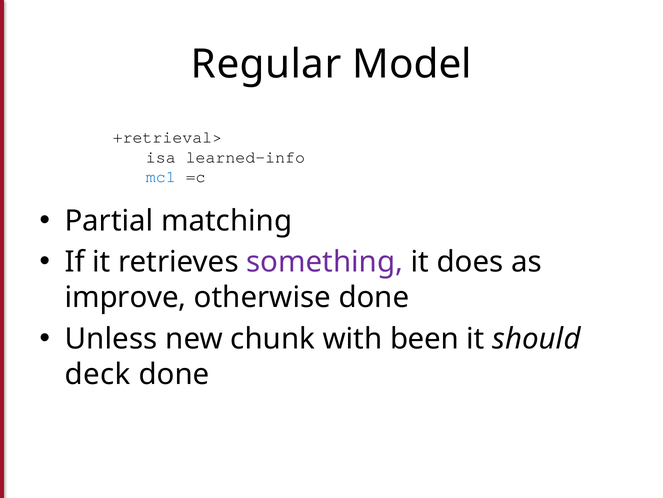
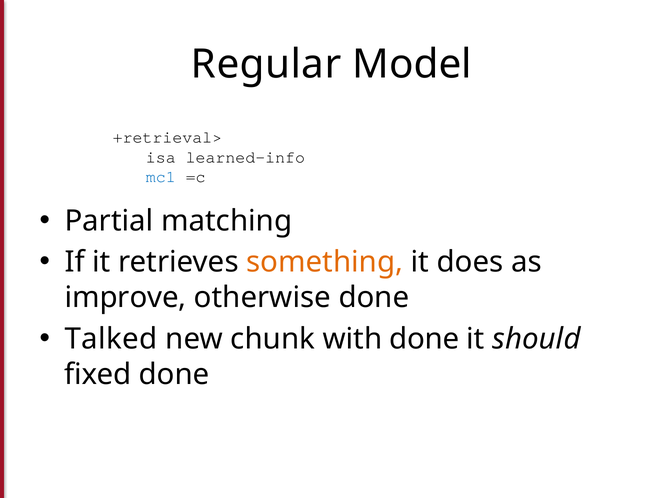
something colour: purple -> orange
Unless: Unless -> Talked
with been: been -> done
deck: deck -> fixed
